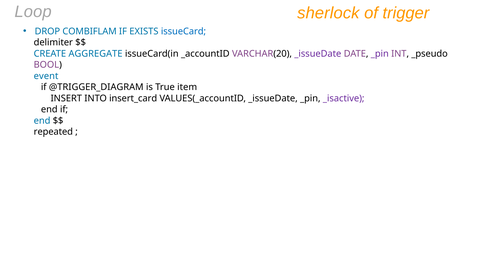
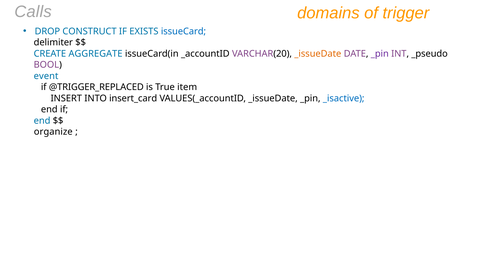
Loop: Loop -> Calls
sherlock: sherlock -> domains
COMBIFLAM: COMBIFLAM -> CONSTRUCT
_issueDate at (318, 54) colour: purple -> orange
@TRIGGER_DIAGRAM: @TRIGGER_DIAGRAM -> @TRIGGER_REPLACED
_isactive colour: purple -> blue
repeated: repeated -> organize
